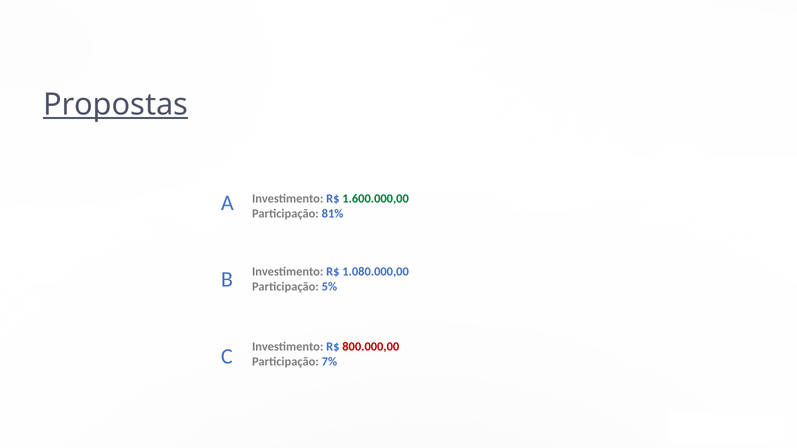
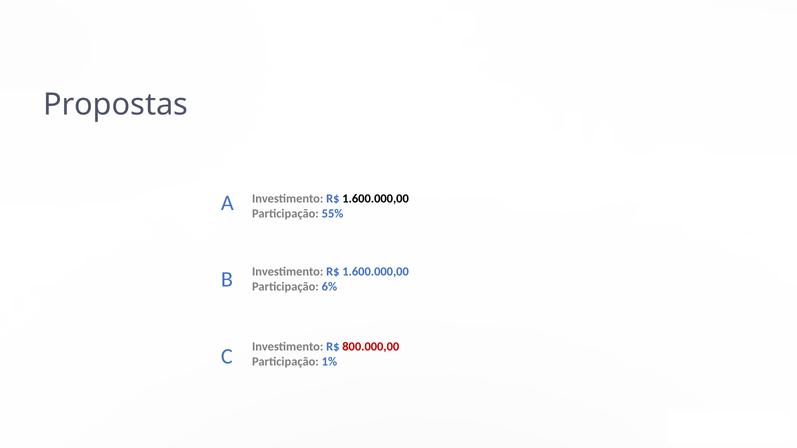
Propostas underline: present -> none
1.600.000,00 at (376, 199) colour: green -> black
81%: 81% -> 55%
1.080.000,00 at (376, 272): 1.080.000,00 -> 1.600.000,00
5%: 5% -> 6%
7%: 7% -> 1%
